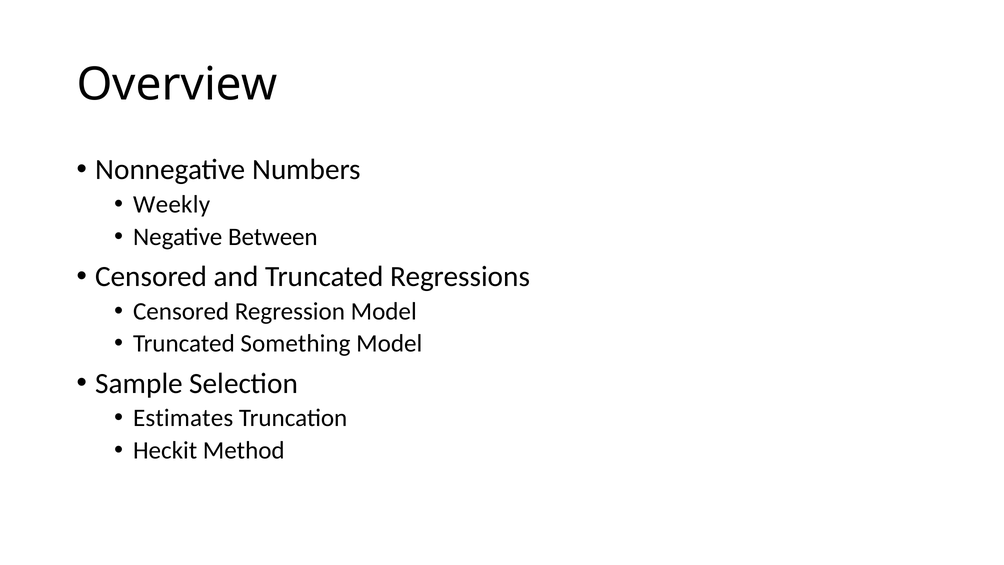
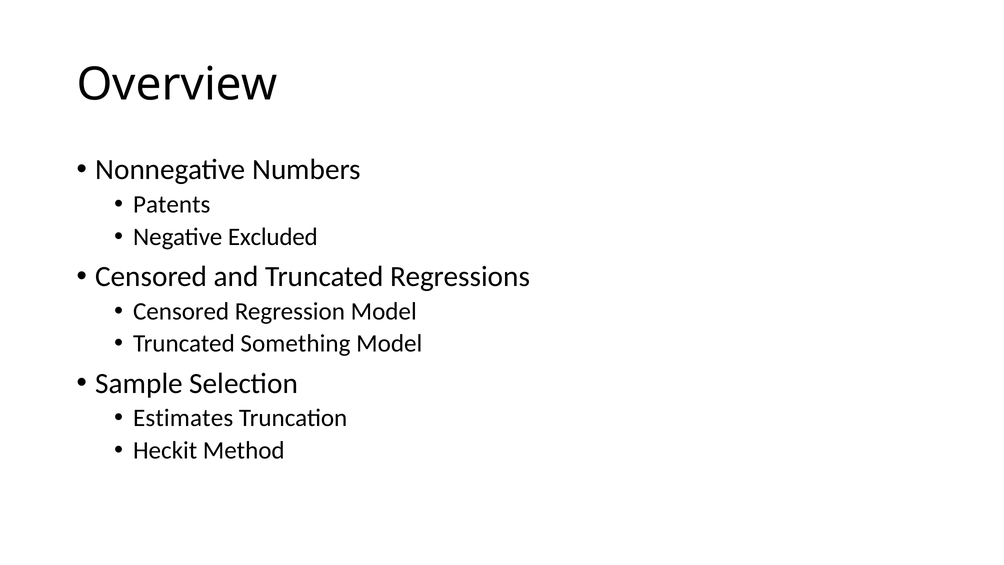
Weekly: Weekly -> Patents
Between: Between -> Excluded
